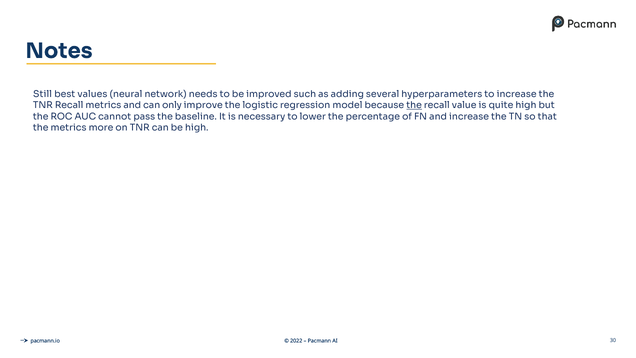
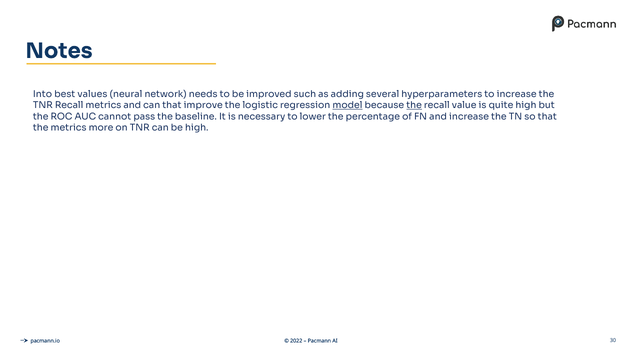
Still: Still -> Into
can only: only -> that
model underline: none -> present
